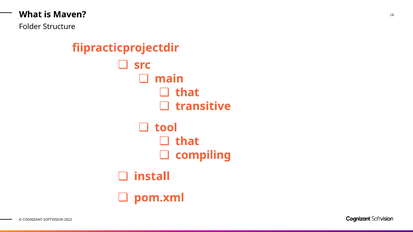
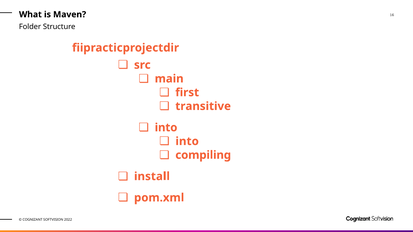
that at (187, 93): that -> first
tool at (166, 128): tool -> into
that at (187, 141): that -> into
